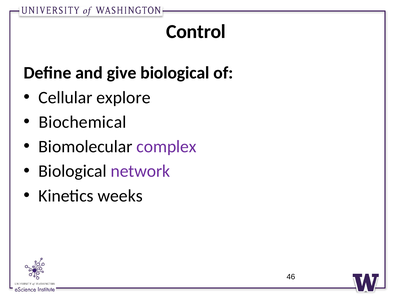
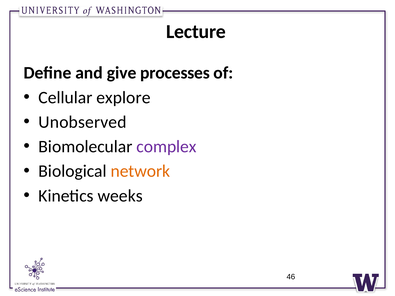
Control: Control -> Lecture
give biological: biological -> processes
Biochemical: Biochemical -> Unobserved
network colour: purple -> orange
